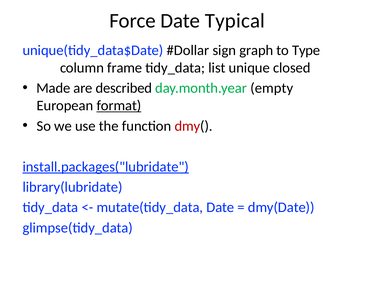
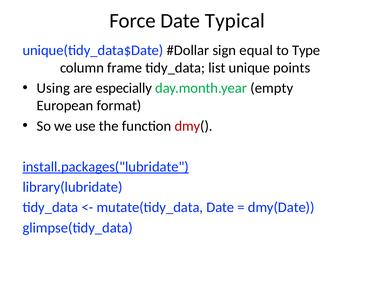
graph: graph -> equal
closed: closed -> points
Made: Made -> Using
described: described -> especially
format underline: present -> none
